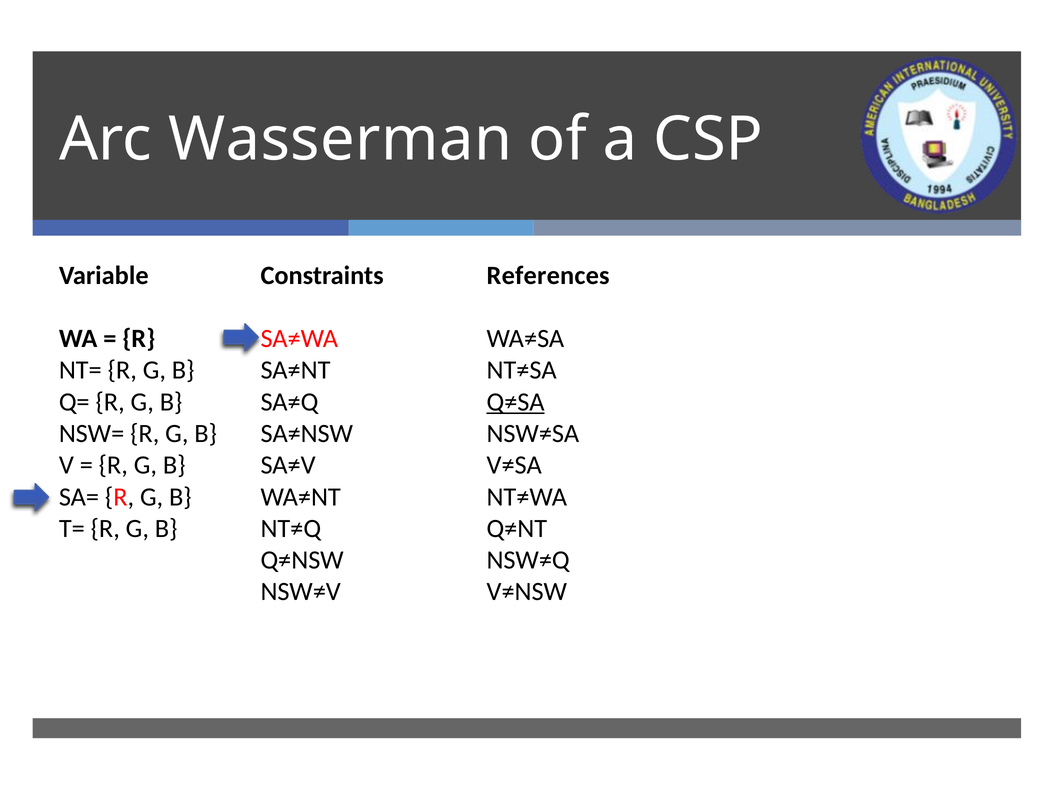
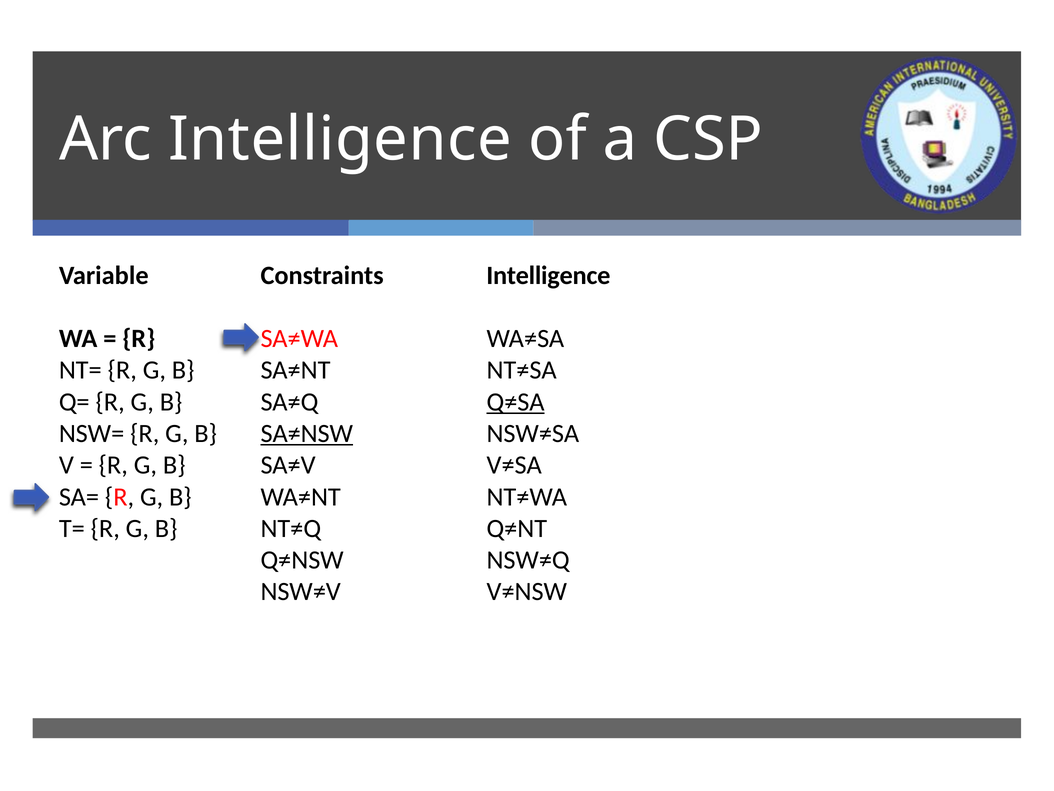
Arc Wasserman: Wasserman -> Intelligence
References at (548, 275): References -> Intelligence
SA≠NSW underline: none -> present
